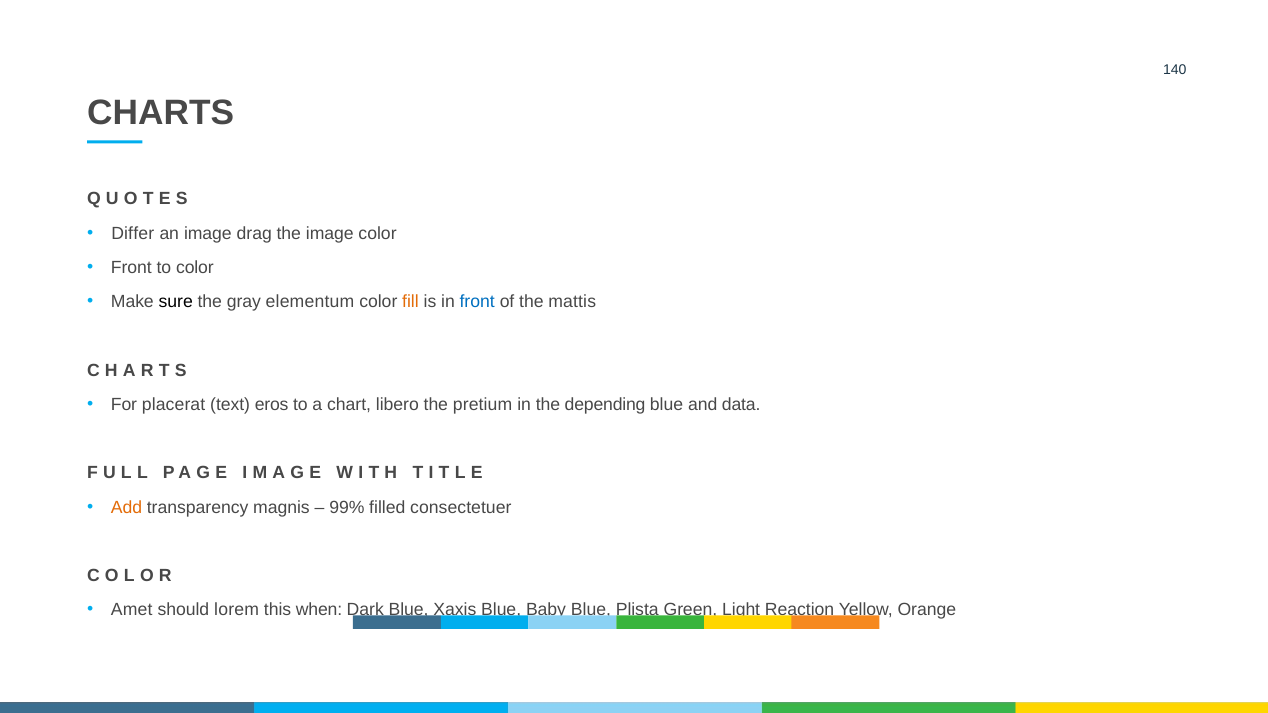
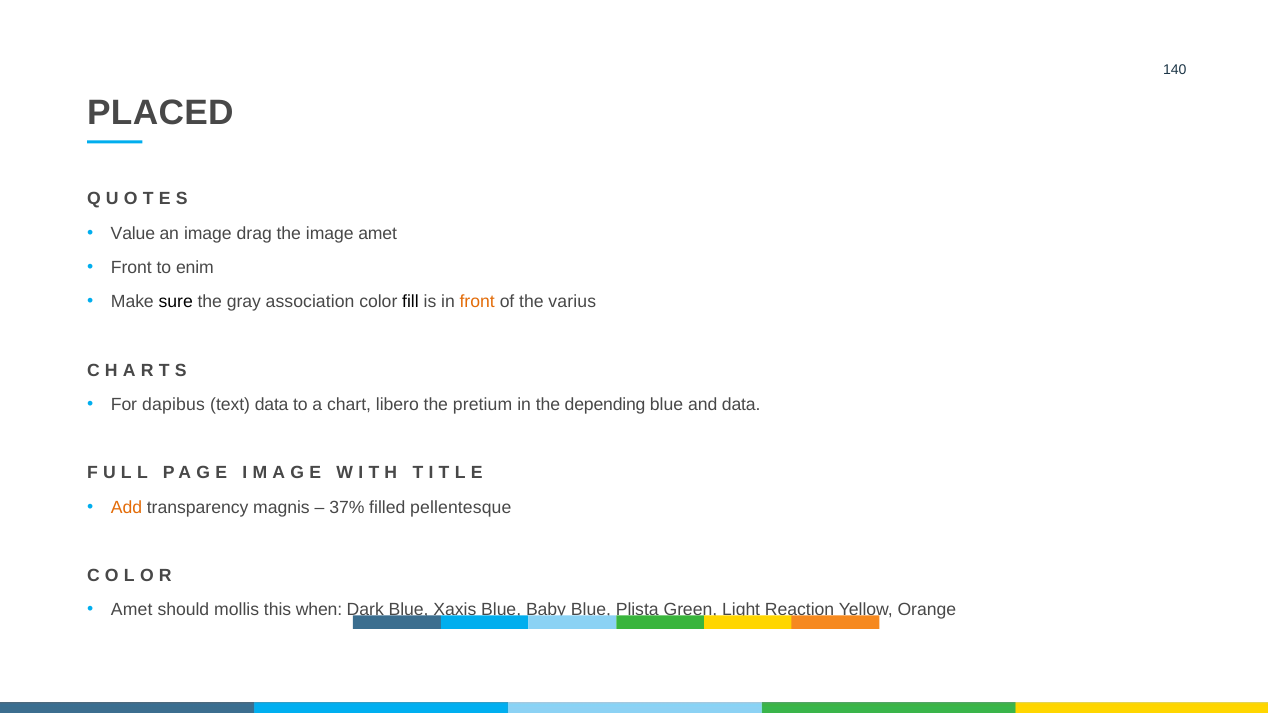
CHARTS: CHARTS -> PLACED
Differ: Differ -> Value
image color: color -> amet
to color: color -> enim
elementum: elementum -> association
fill colour: orange -> black
front at (477, 302) colour: blue -> orange
mattis: mattis -> varius
placerat: placerat -> dapibus
text eros: eros -> data
99%: 99% -> 37%
consectetuer: consectetuer -> pellentesque
lorem: lorem -> mollis
